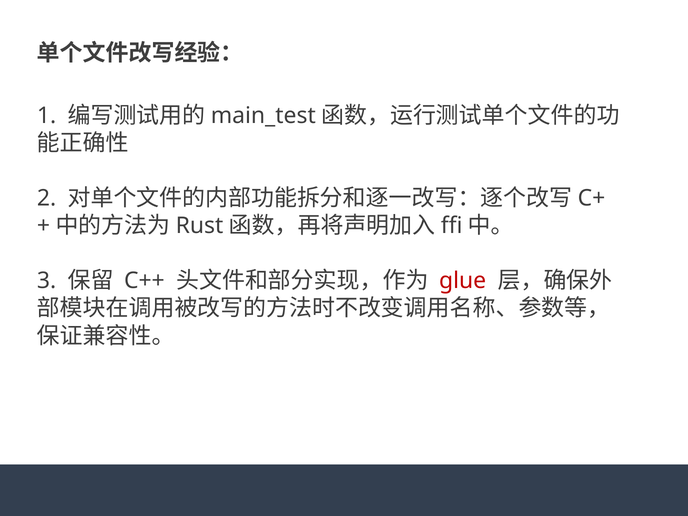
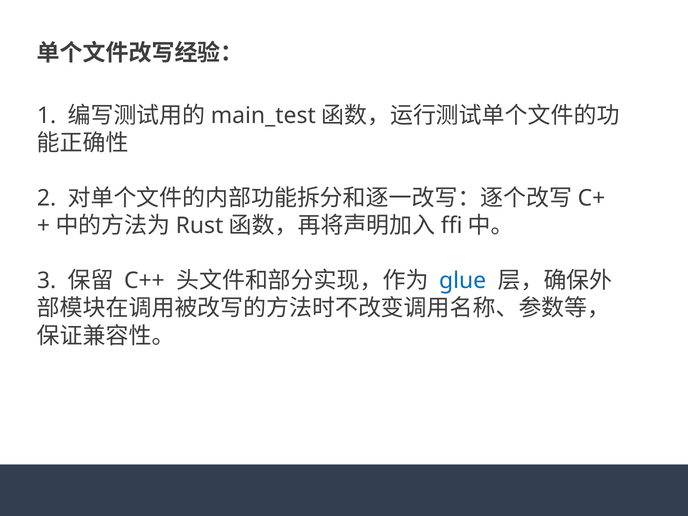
glue colour: red -> blue
